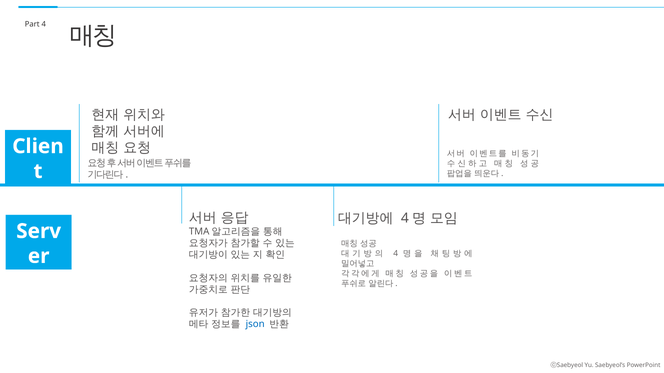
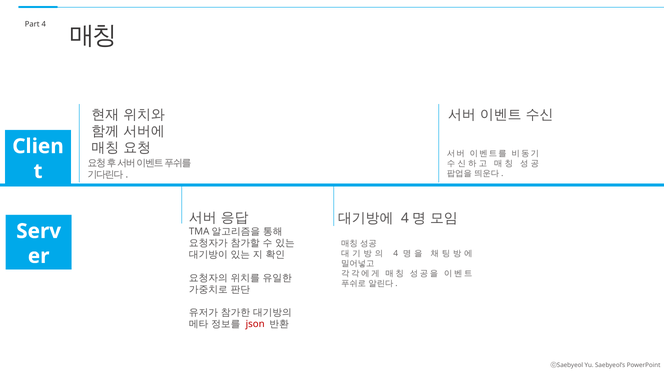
json colour: blue -> red
